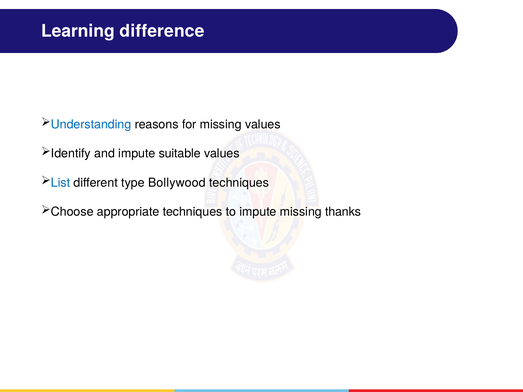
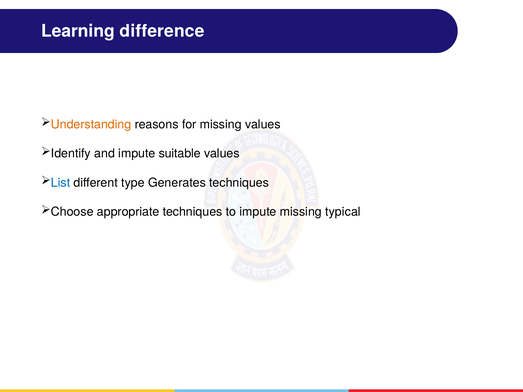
Understanding colour: blue -> orange
Bollywood: Bollywood -> Generates
thanks: thanks -> typical
